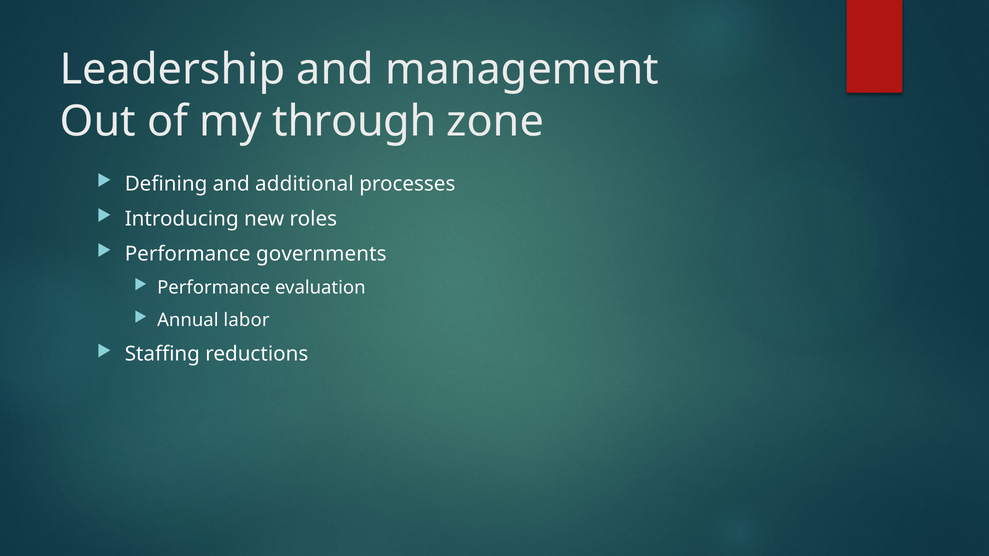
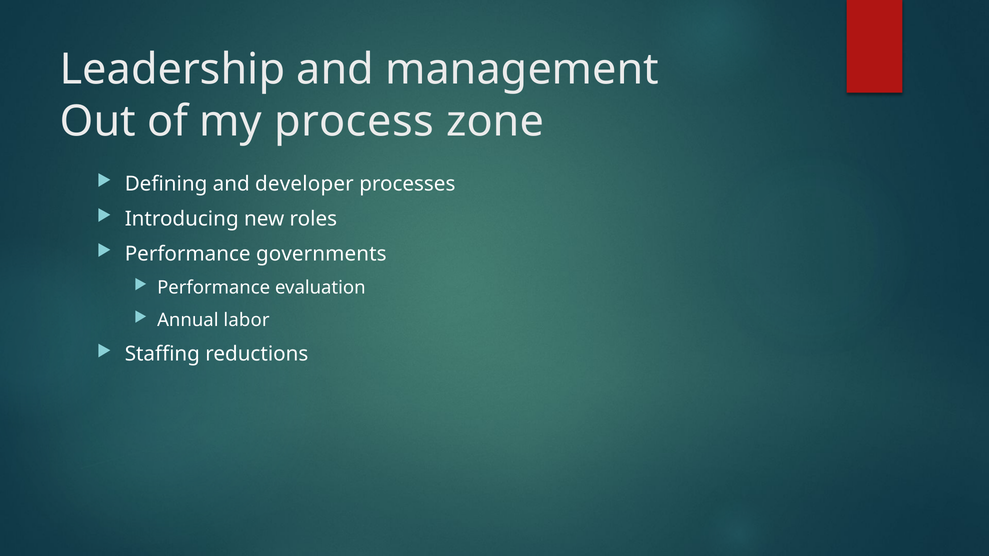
through: through -> process
additional: additional -> developer
